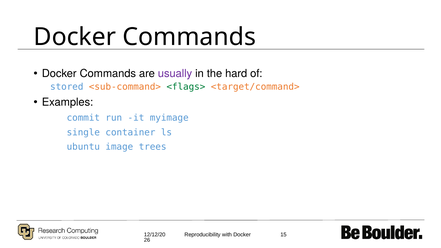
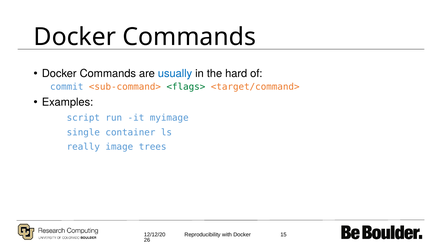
usually colour: purple -> blue
stored: stored -> commit
commit: commit -> script
ubuntu: ubuntu -> really
